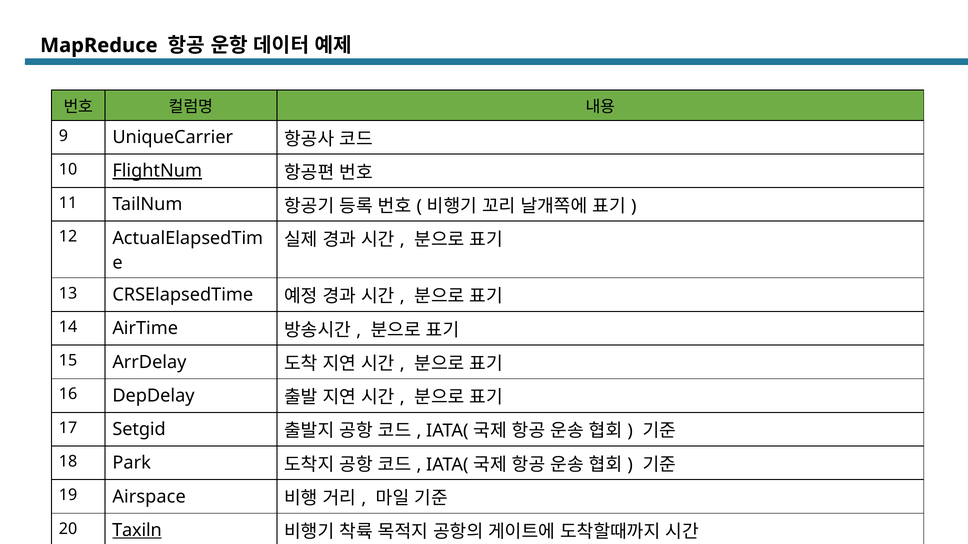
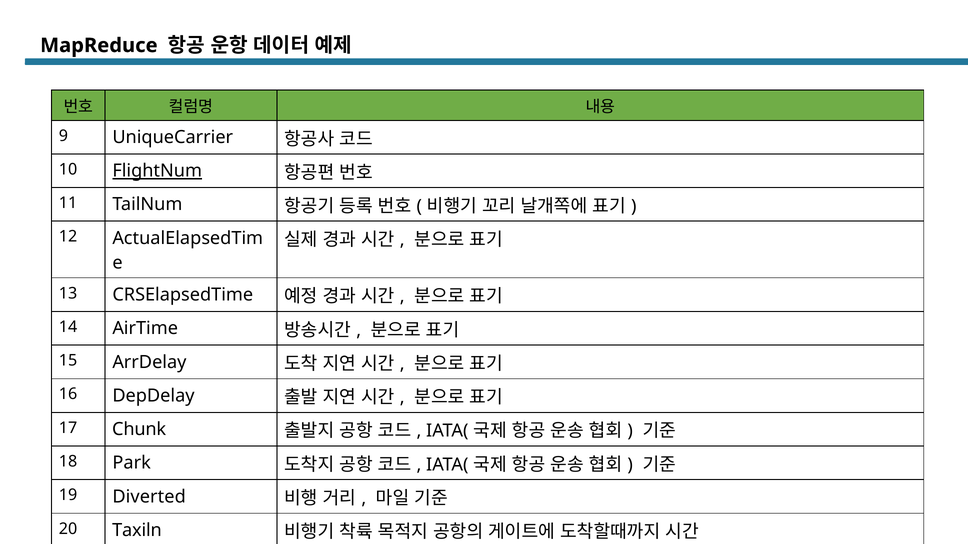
Setgid: Setgid -> Chunk
Airspace: Airspace -> Diverted
Taxiln underline: present -> none
